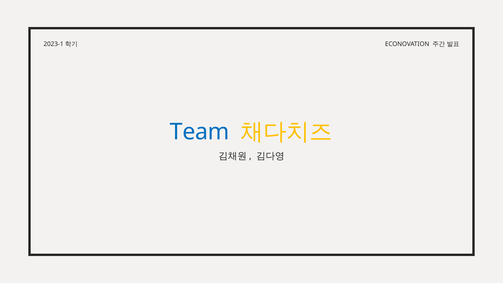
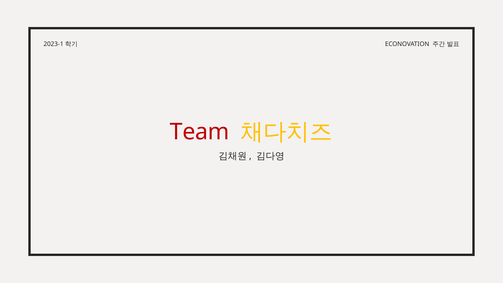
Team colour: blue -> red
